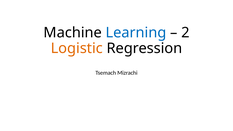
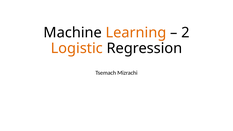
Learning colour: blue -> orange
